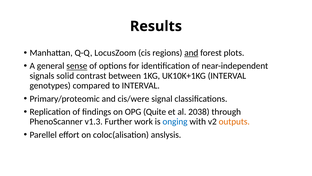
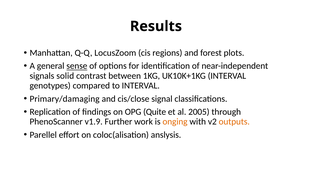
and at (191, 53) underline: present -> none
Primary/proteomic: Primary/proteomic -> Primary/damaging
cis/were: cis/were -> cis/close
2038: 2038 -> 2005
v1.3: v1.3 -> v1.9
onging colour: blue -> orange
